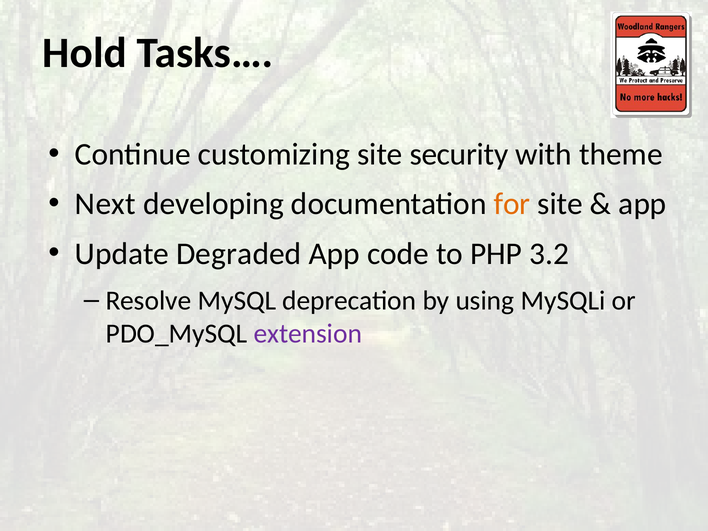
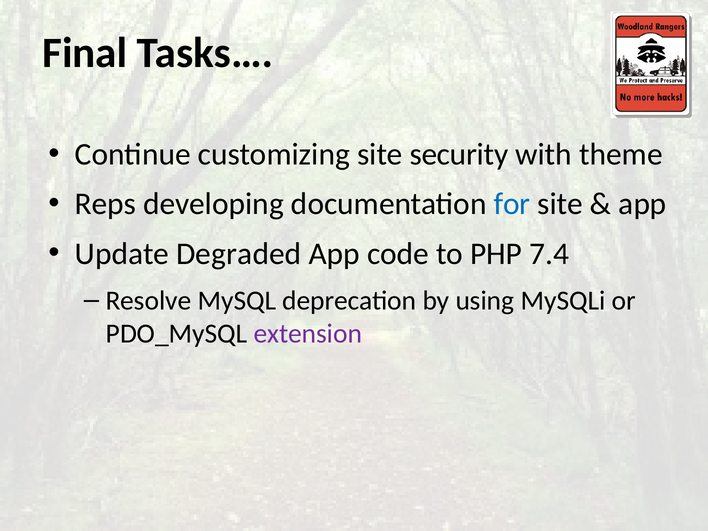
Hold: Hold -> Final
Next: Next -> Reps
for colour: orange -> blue
3.2: 3.2 -> 7.4
